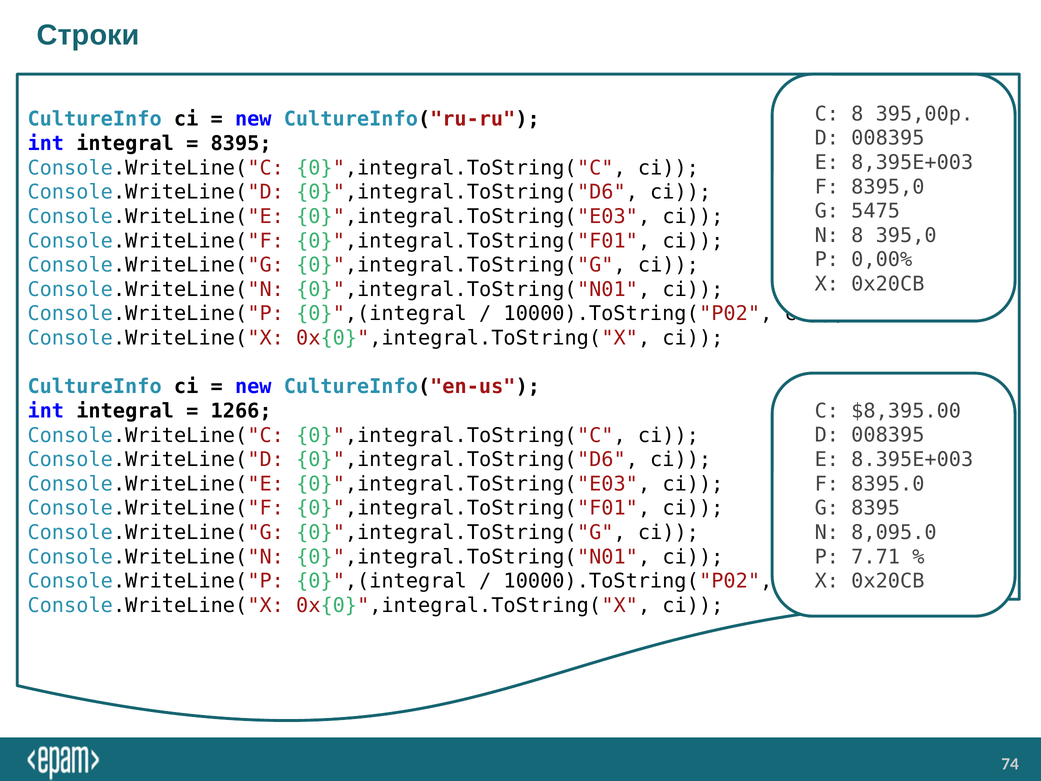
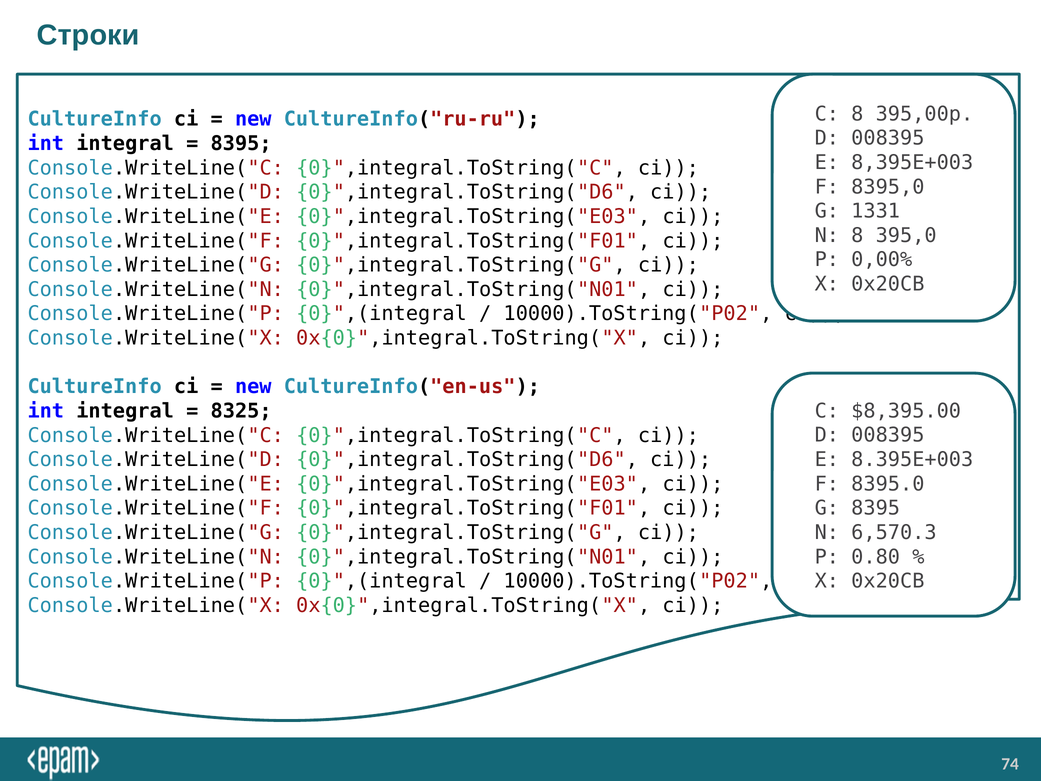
5475: 5475 -> 1331
1266: 1266 -> 8325
8,095.0: 8,095.0 -> 6,570.3
7.71: 7.71 -> 0.80
